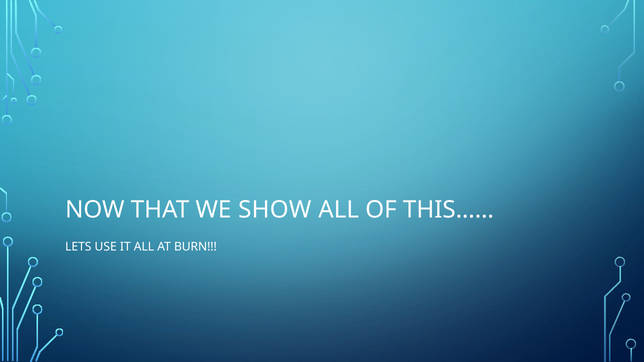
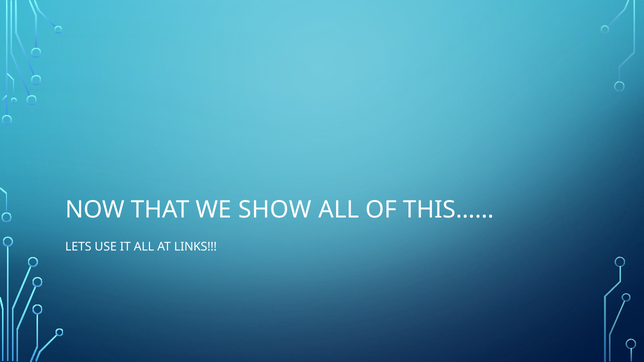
BURN: BURN -> LINKS
